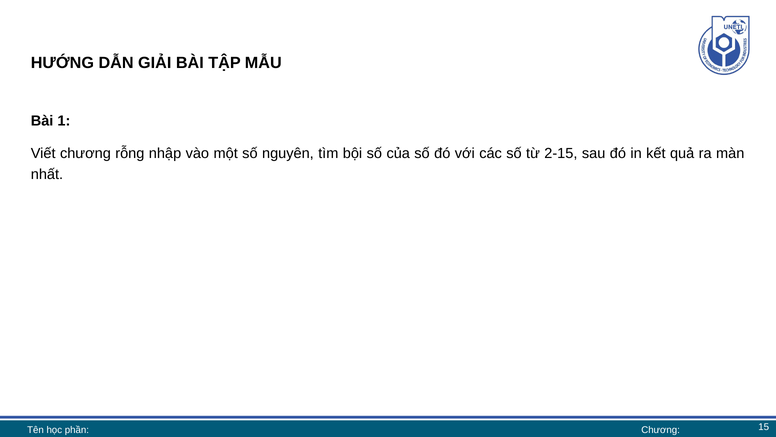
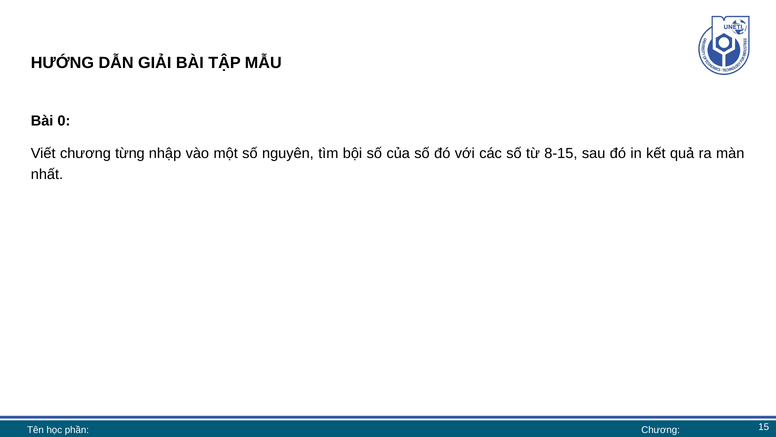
1: 1 -> 0
rỗng: rỗng -> từng
2-15: 2-15 -> 8-15
